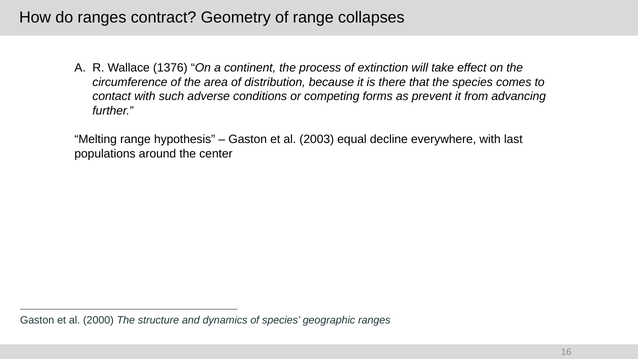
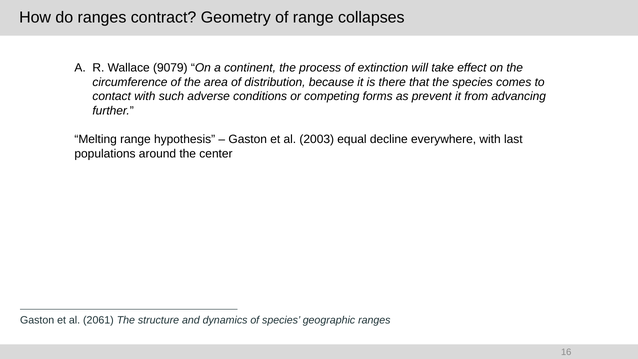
1376: 1376 -> 9079
2000: 2000 -> 2061
